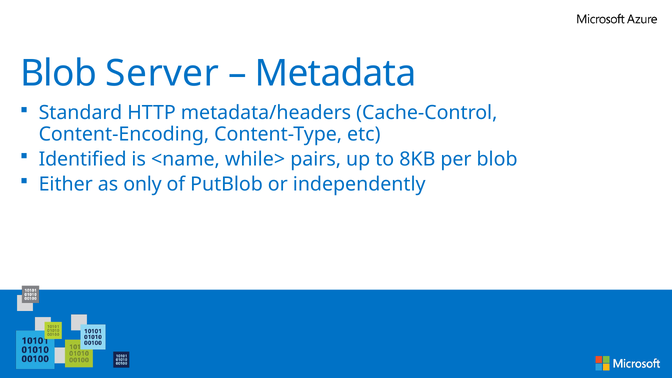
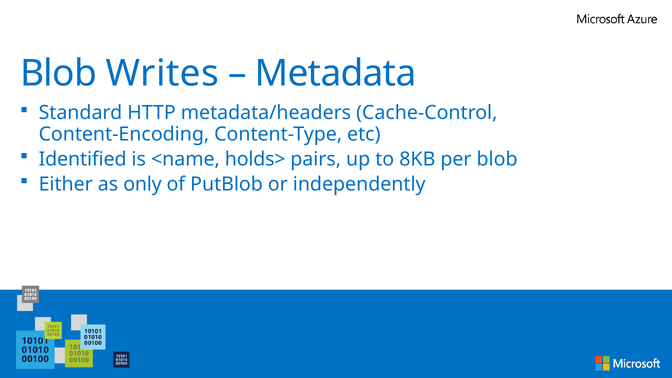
Server: Server -> Writes
while>: while> -> holds>
